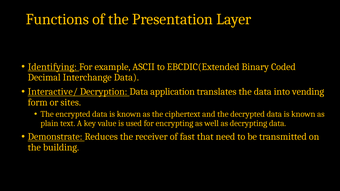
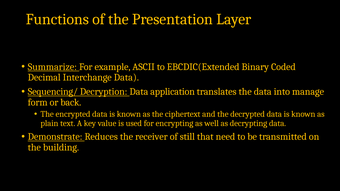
Identifying: Identifying -> Summarize
Interactive/: Interactive/ -> Sequencing/
vending: vending -> manage
sites: sites -> back
fast: fast -> still
